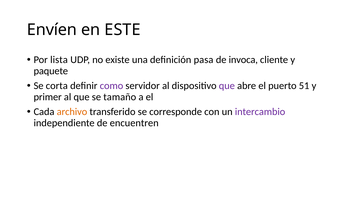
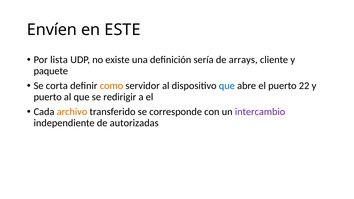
pasa: pasa -> sería
invoca: invoca -> arrays
como colour: purple -> orange
que at (227, 86) colour: purple -> blue
51: 51 -> 22
primer at (48, 97): primer -> puerto
tamaño: tamaño -> redirigir
encuentren: encuentren -> autorizadas
